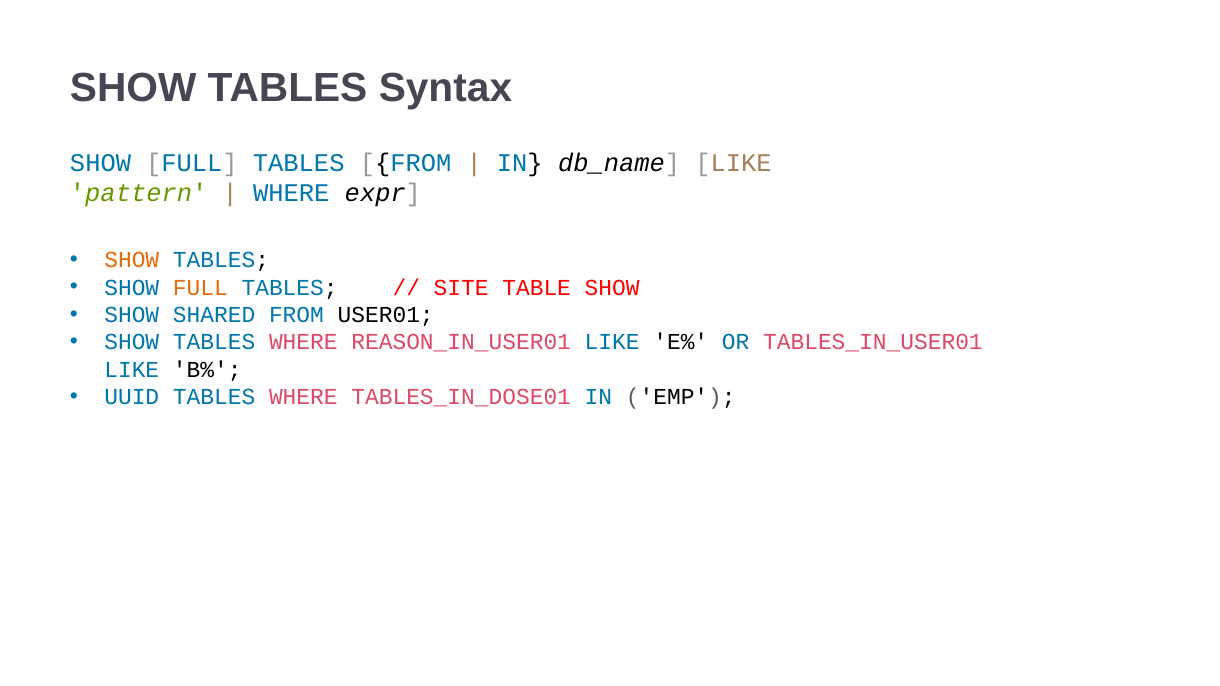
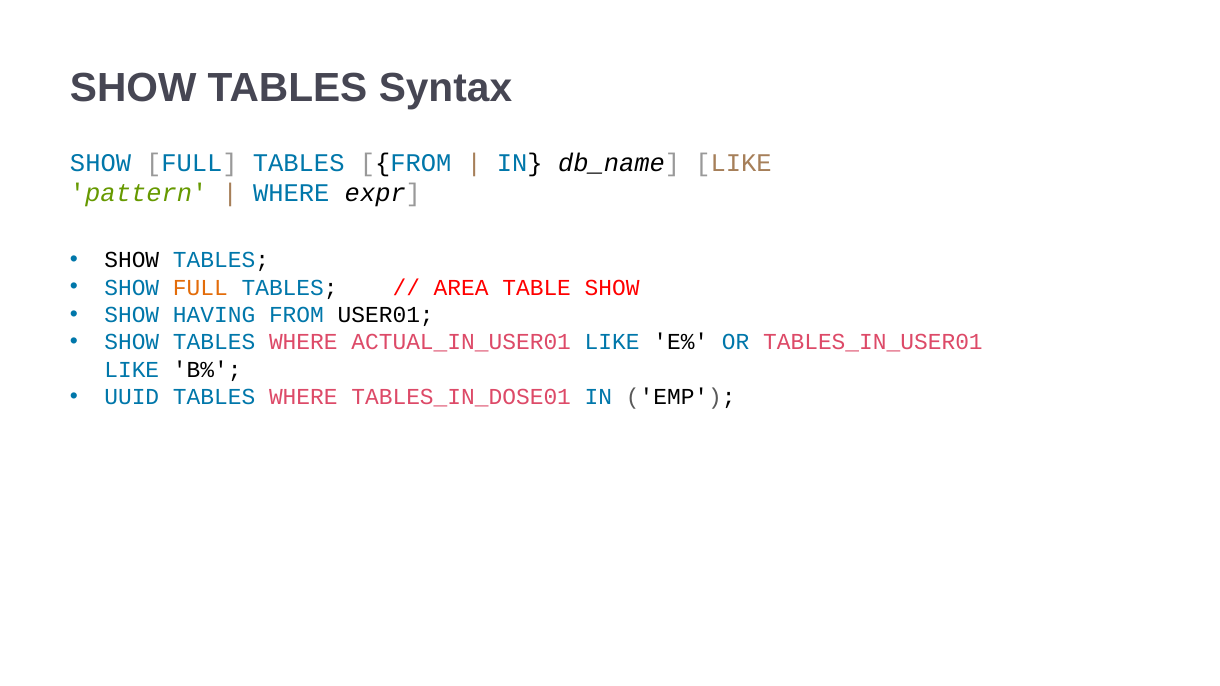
SHOW at (132, 260) colour: orange -> black
SITE: SITE -> AREA
SHARED: SHARED -> HAVING
REASON_IN_USER01: REASON_IN_USER01 -> ACTUAL_IN_USER01
